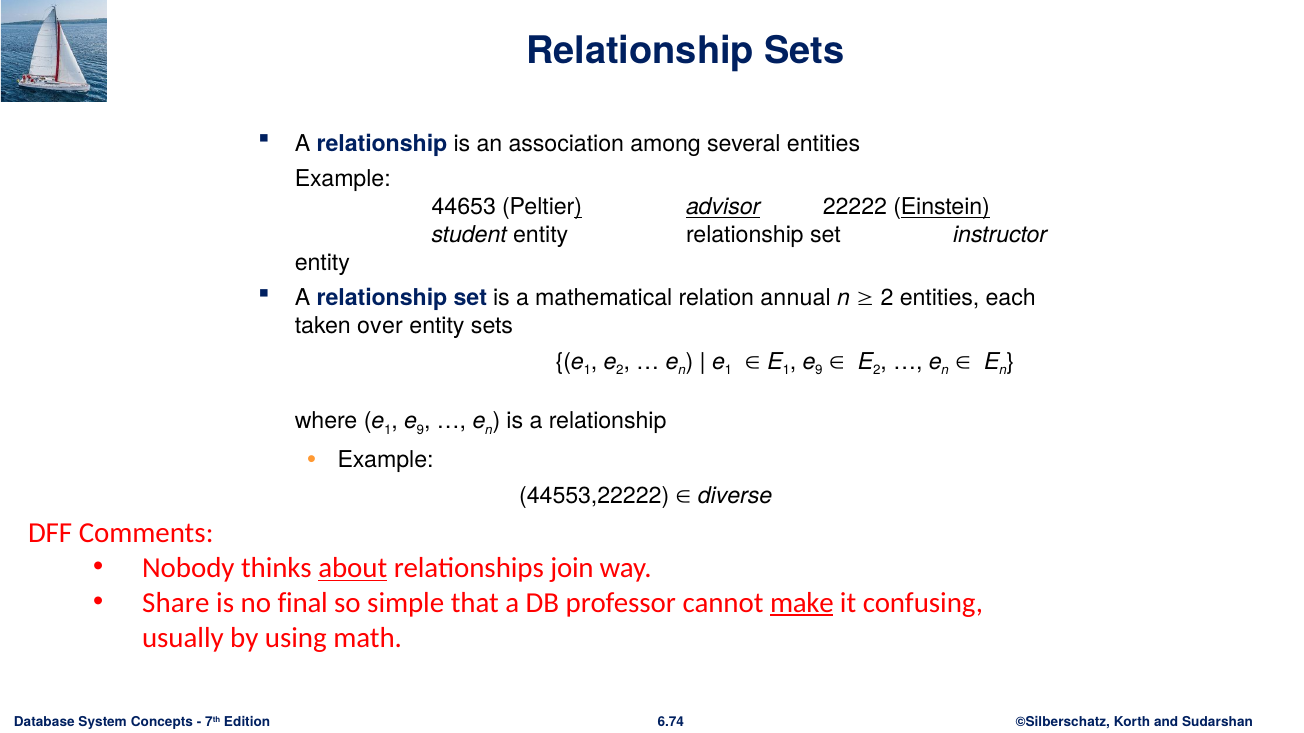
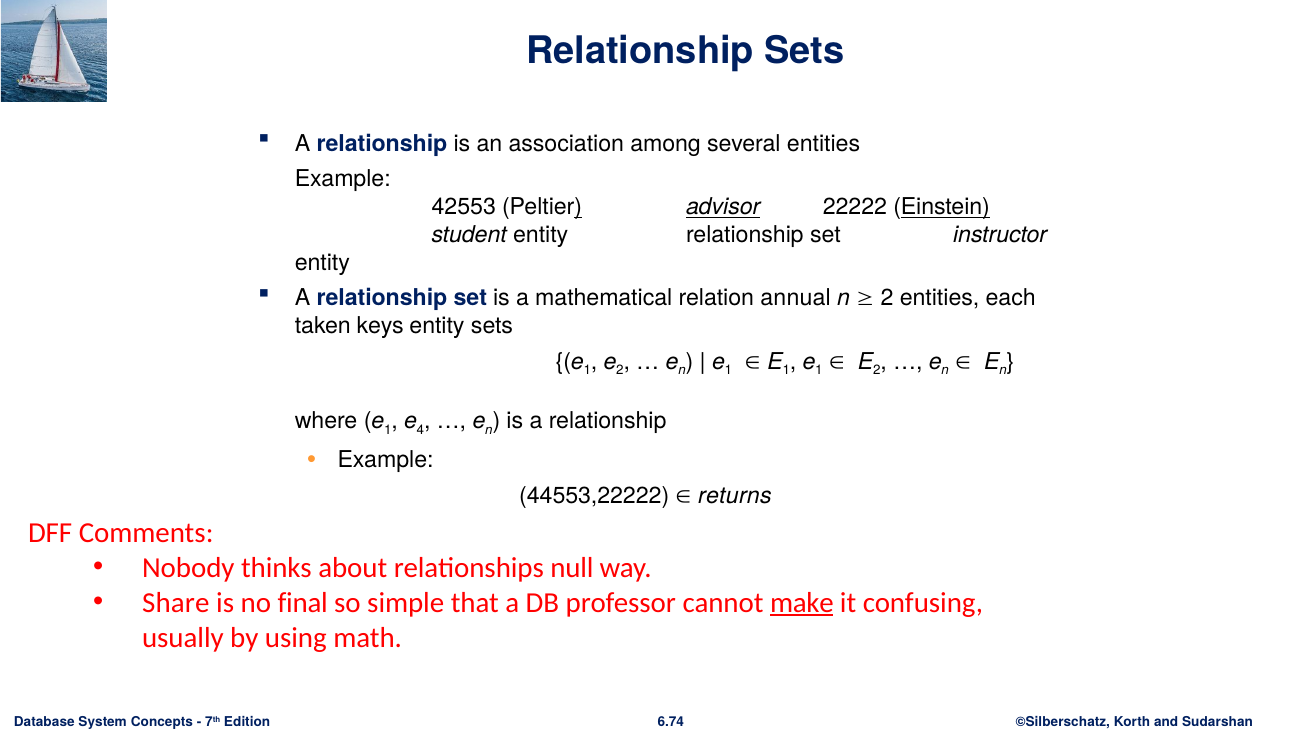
44653: 44653 -> 42553
over: over -> keys
9 at (819, 371): 9 -> 1
9 at (420, 430): 9 -> 4
diverse: diverse -> returns
about underline: present -> none
join: join -> null
